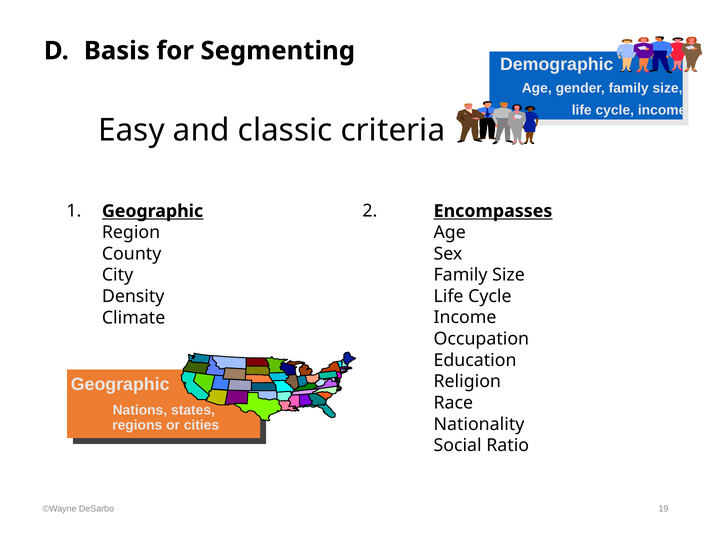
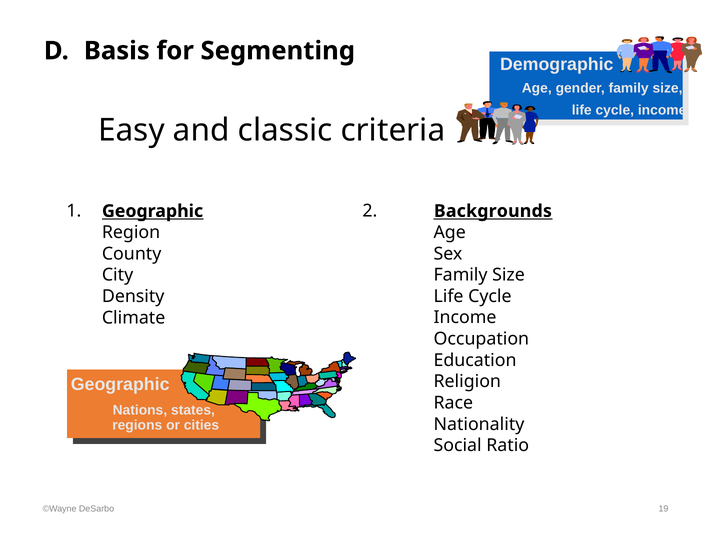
Encompasses: Encompasses -> Backgrounds
